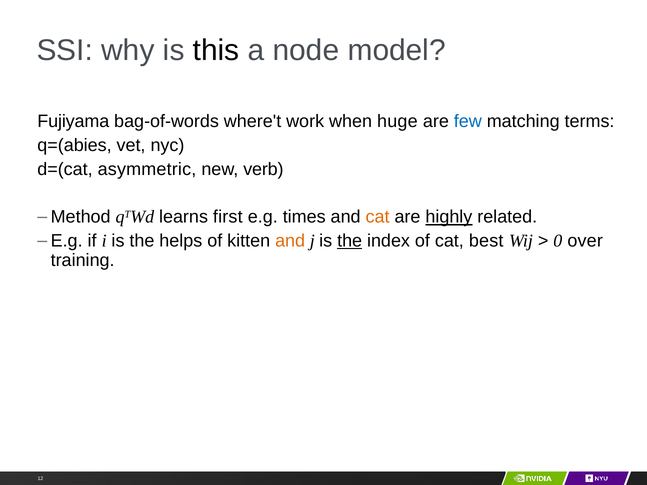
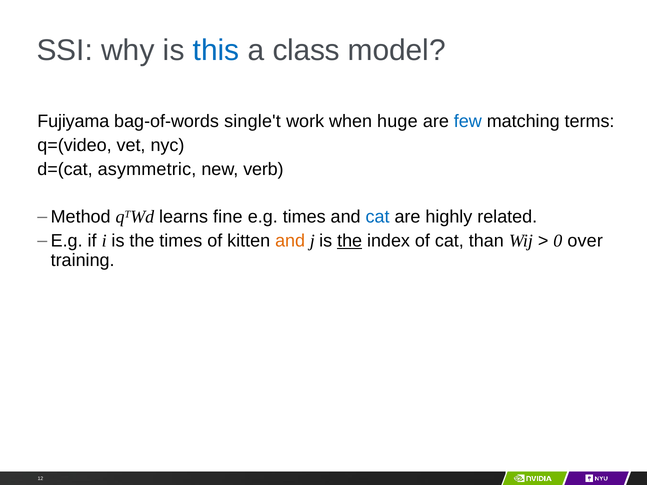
this colour: black -> blue
node: node -> class
where't: where't -> single't
q=(abies: q=(abies -> q=(video
first: first -> fine
cat at (378, 217) colour: orange -> blue
highly underline: present -> none
the helps: helps -> times
best: best -> than
